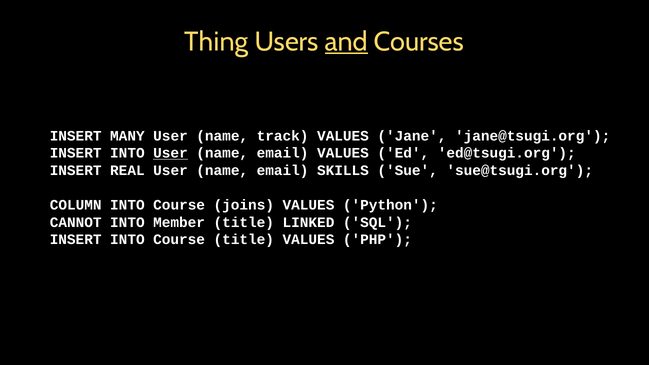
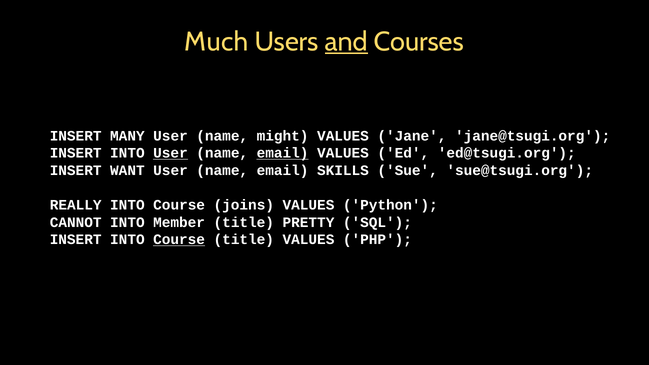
Thing: Thing -> Much
track: track -> might
email at (283, 153) underline: none -> present
REAL: REAL -> WANT
COLUMN: COLUMN -> REALLY
LINKED: LINKED -> PRETTY
Course at (179, 240) underline: none -> present
